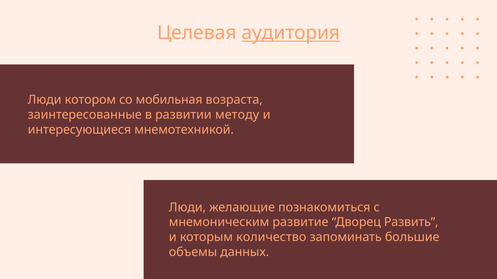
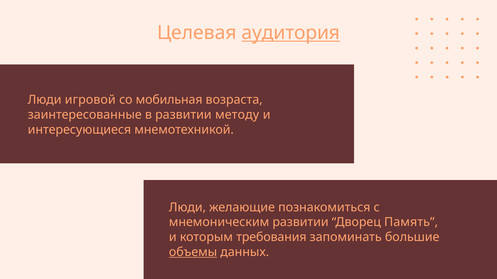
котором: котором -> игровой
мнемоническим развитие: развитие -> развитии
Развить: Развить -> Память
количество: количество -> требования
объемы underline: none -> present
